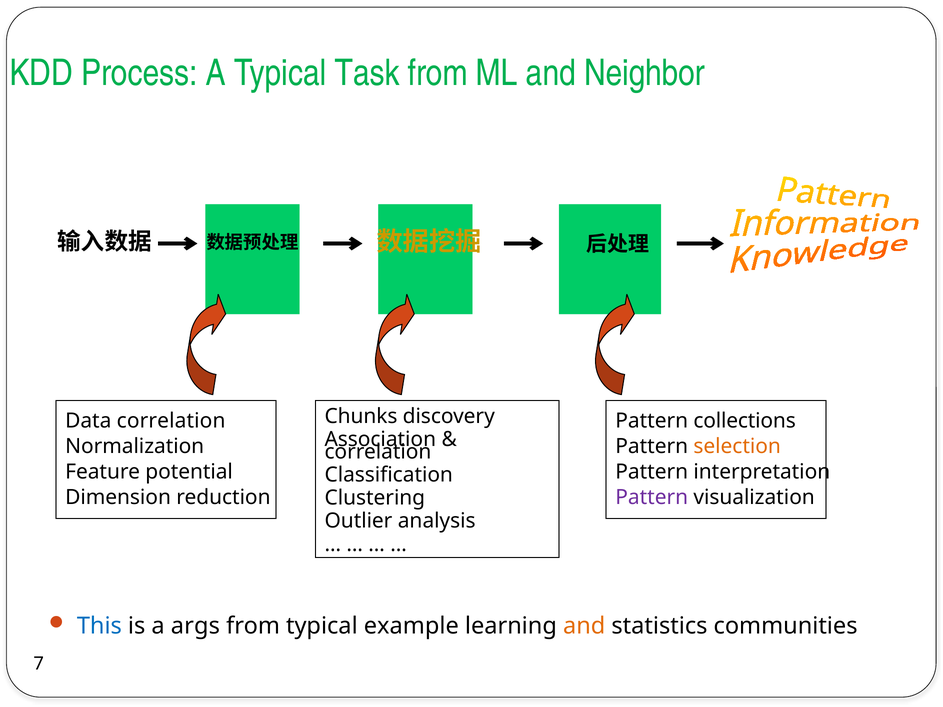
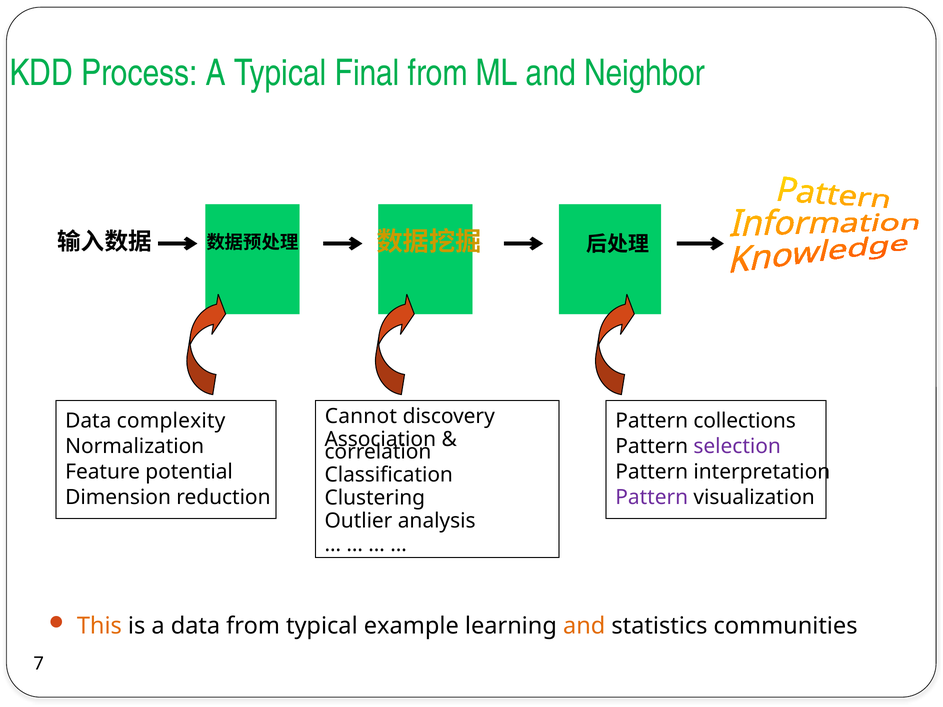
Task: Task -> Final
Chunks: Chunks -> Cannot
Data correlation: correlation -> complexity
selection colour: orange -> purple
This colour: blue -> orange
a args: args -> data
